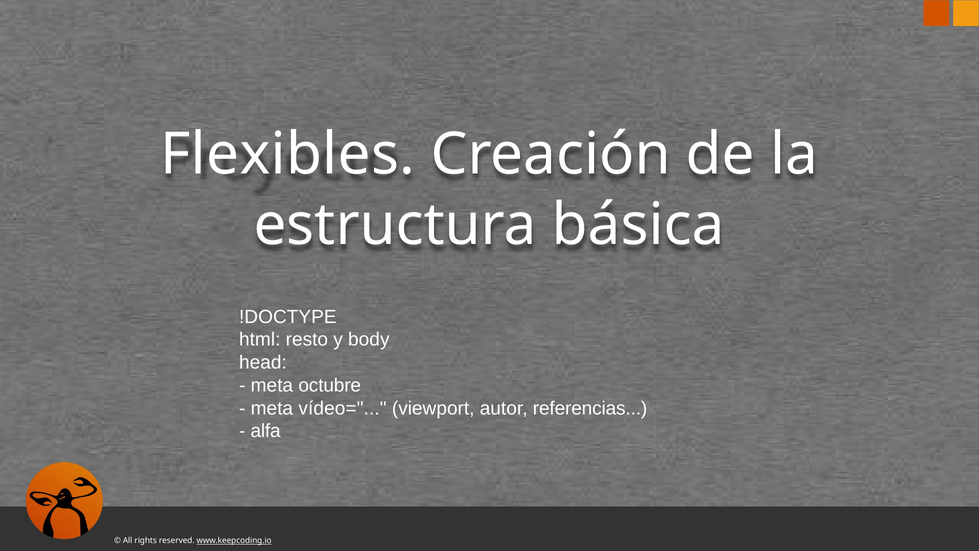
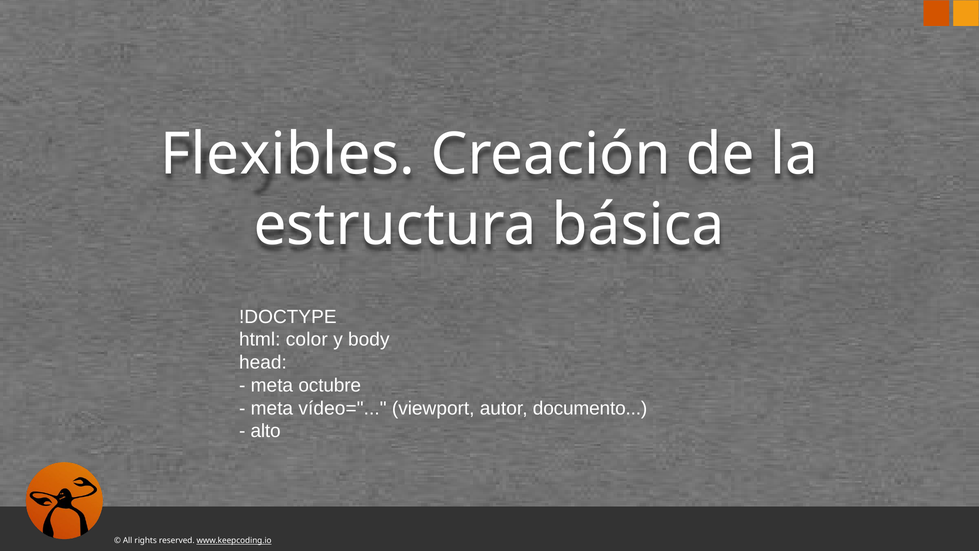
resto: resto -> color
referencias: referencias -> documento
alfa: alfa -> alto
